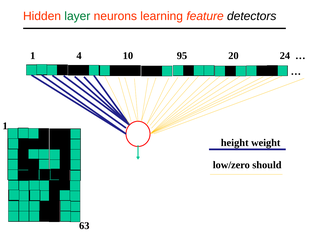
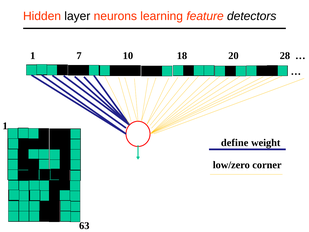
layer colour: green -> black
4: 4 -> 7
95: 95 -> 18
24: 24 -> 28
height: height -> define
should: should -> corner
